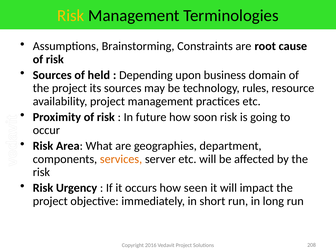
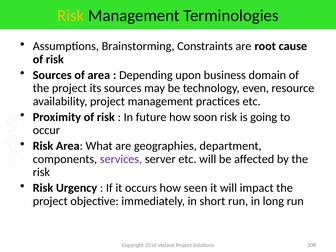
of held: held -> area
rules: rules -> even
services colour: orange -> purple
